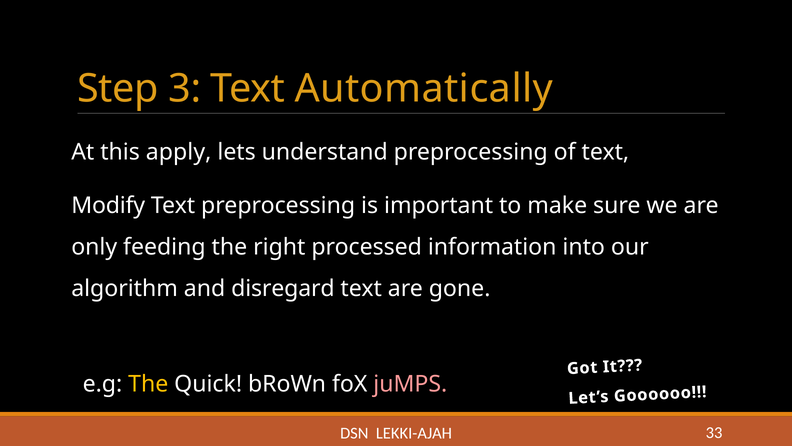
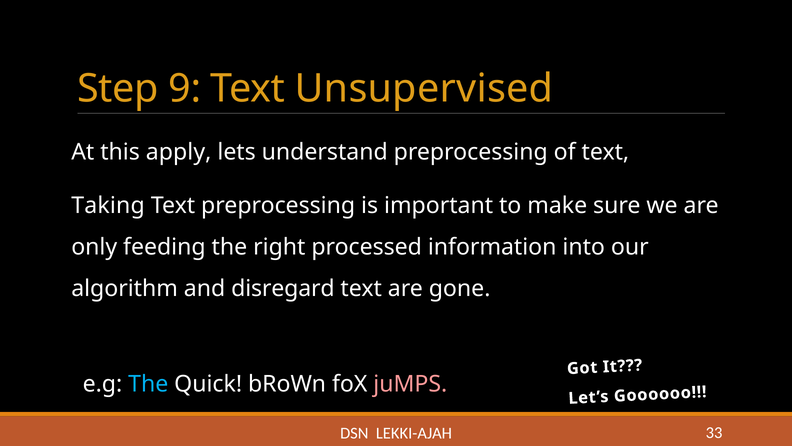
3: 3 -> 9
Automatically: Automatically -> Unsupervised
Modify: Modify -> Taking
The at (148, 384) colour: yellow -> light blue
